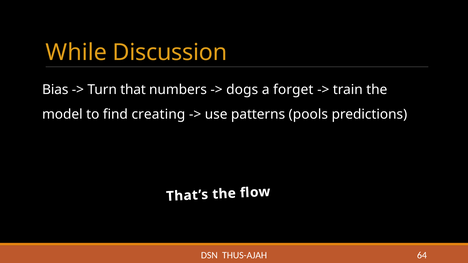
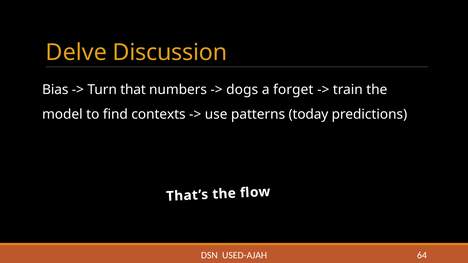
While: While -> Delve
creating: creating -> contexts
pools: pools -> today
THUS-AJAH: THUS-AJAH -> USED-AJAH
